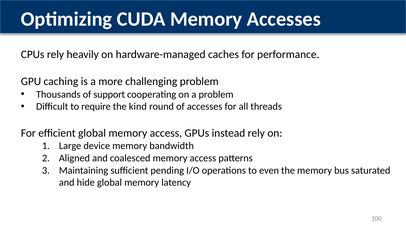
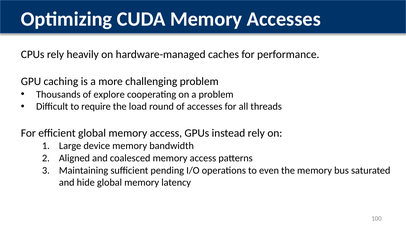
support: support -> explore
kind: kind -> load
